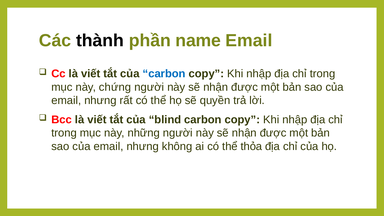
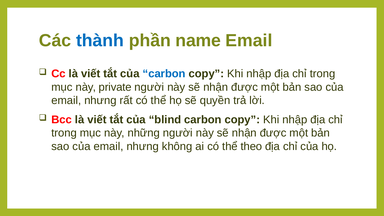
thành colour: black -> blue
chứng: chứng -> private
thỏa: thỏa -> theo
